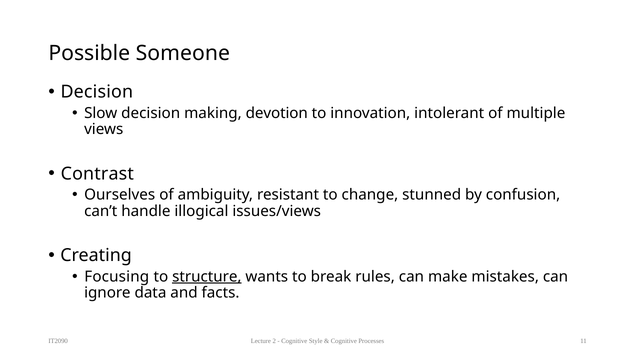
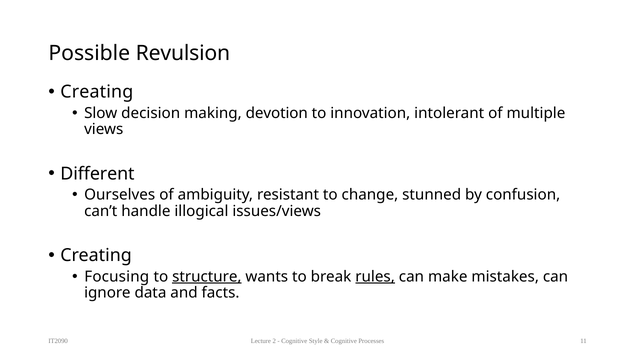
Someone: Someone -> Revulsion
Decision at (97, 92): Decision -> Creating
Contrast: Contrast -> Different
rules underline: none -> present
